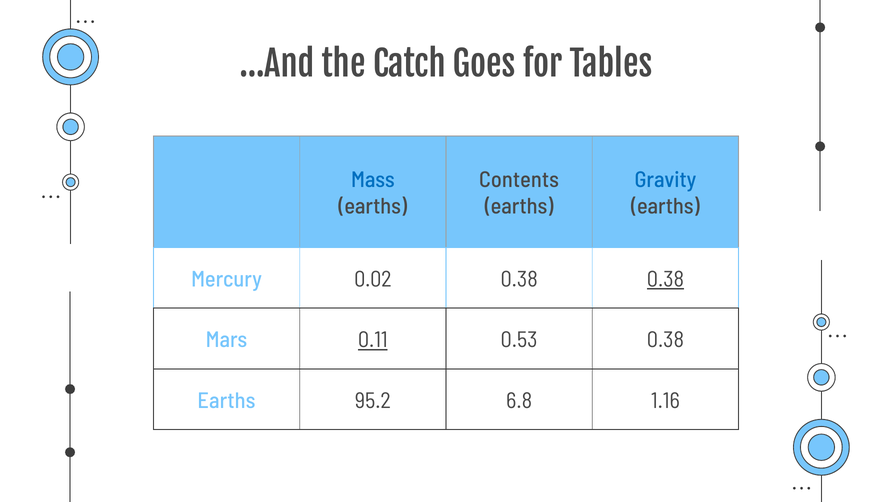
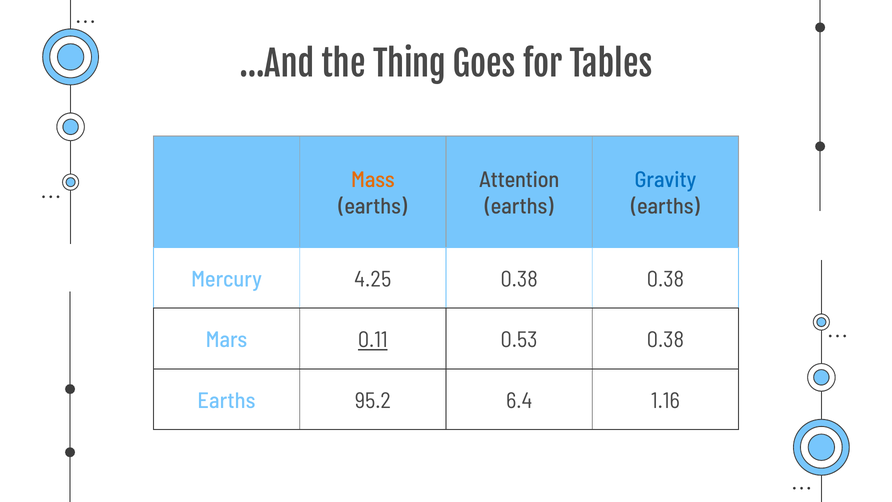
Catch: Catch -> Thing
Mass colour: blue -> orange
Contents: Contents -> Attention
0.02: 0.02 -> 4.25
0.38 at (665, 279) underline: present -> none
6.8: 6.8 -> 6.4
